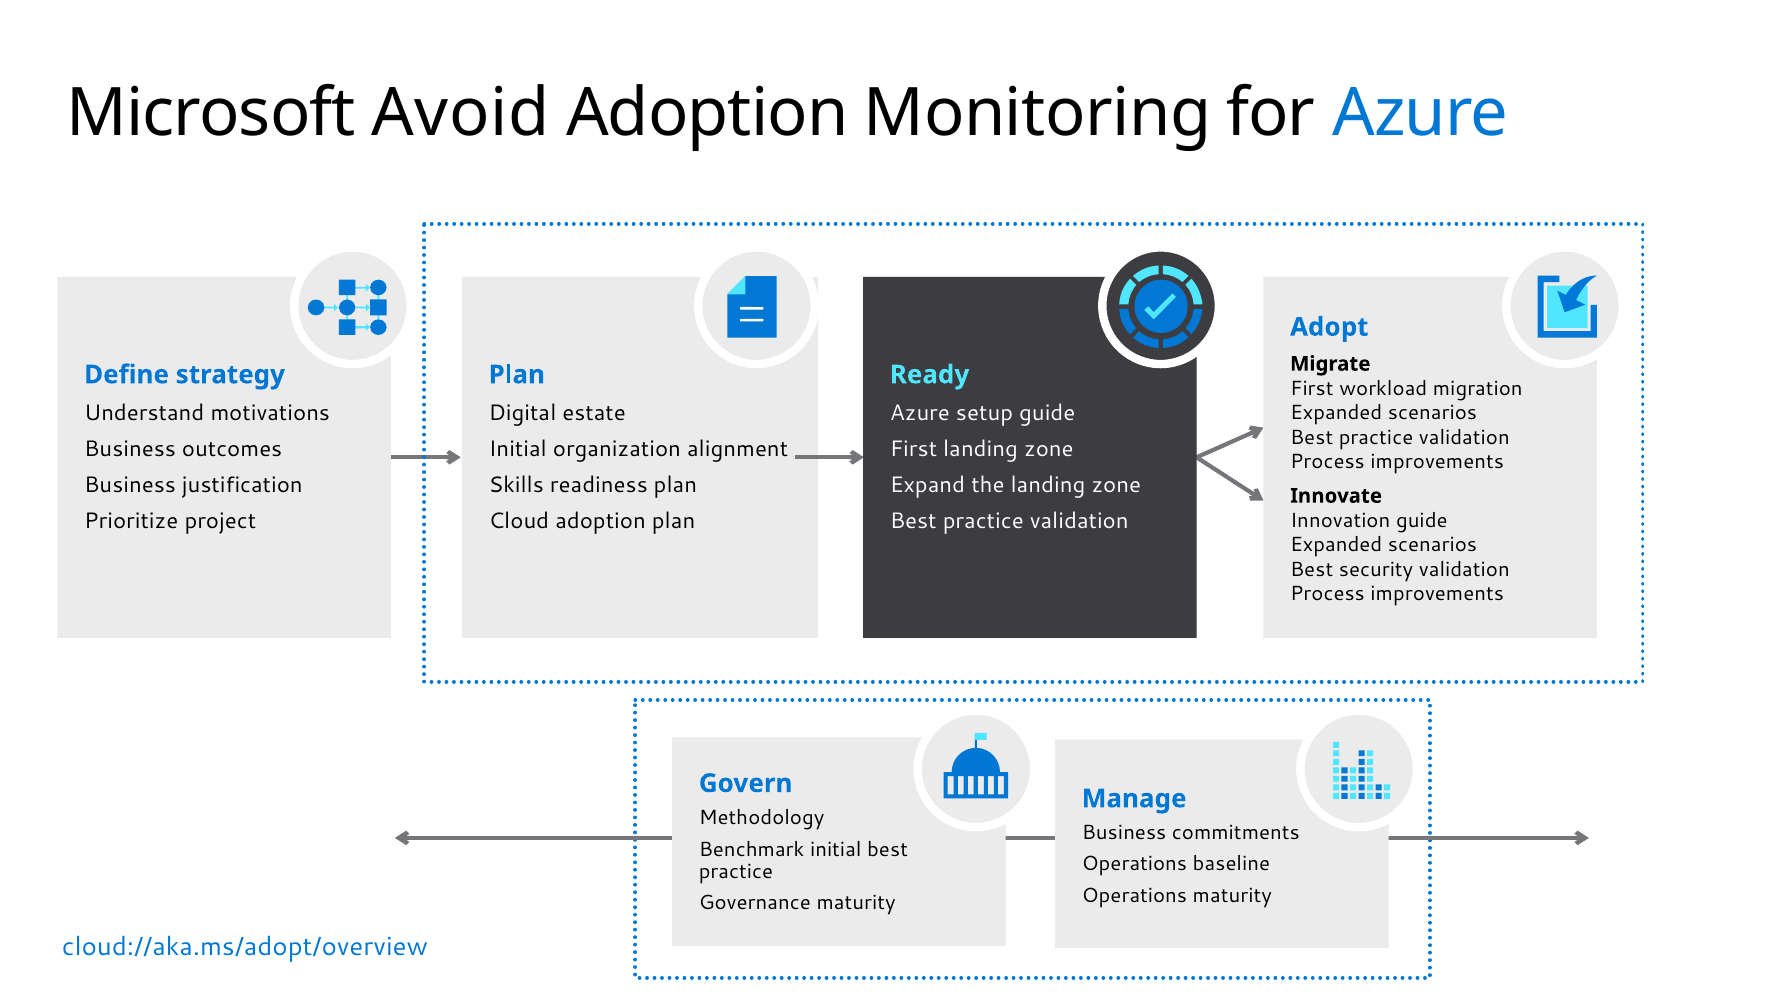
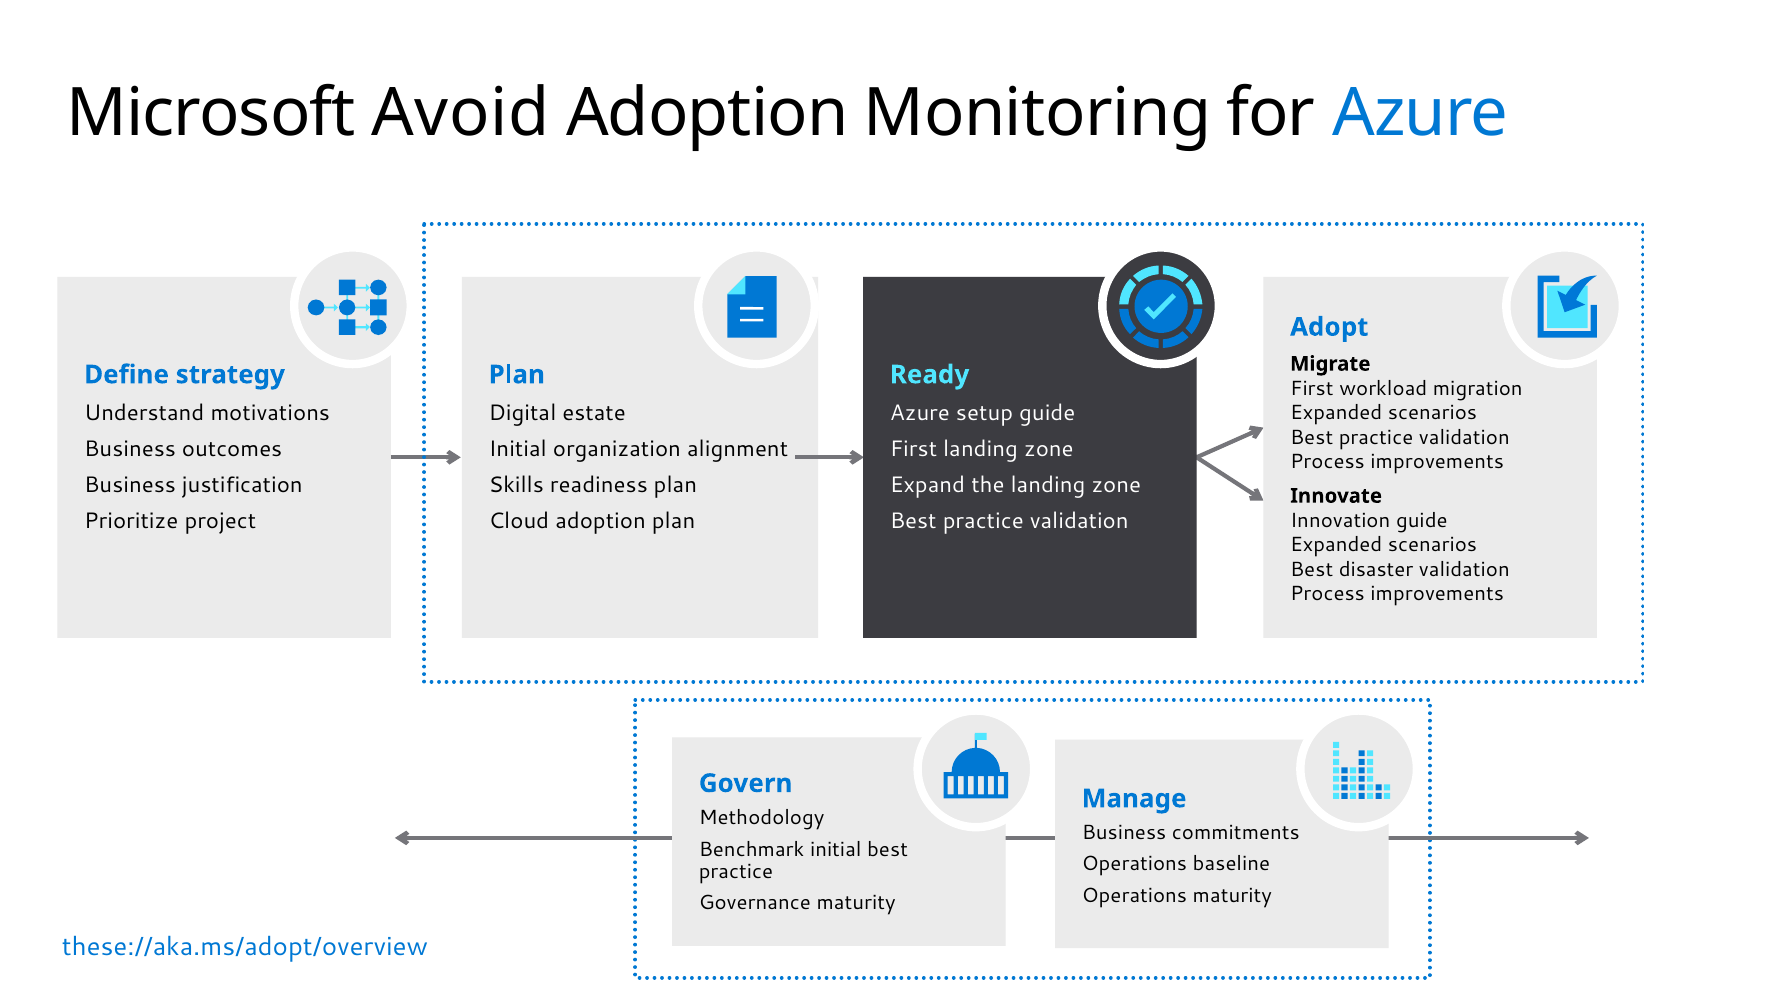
security: security -> disaster
cloud://aka.ms/adopt/overview: cloud://aka.ms/adopt/overview -> these://aka.ms/adopt/overview
